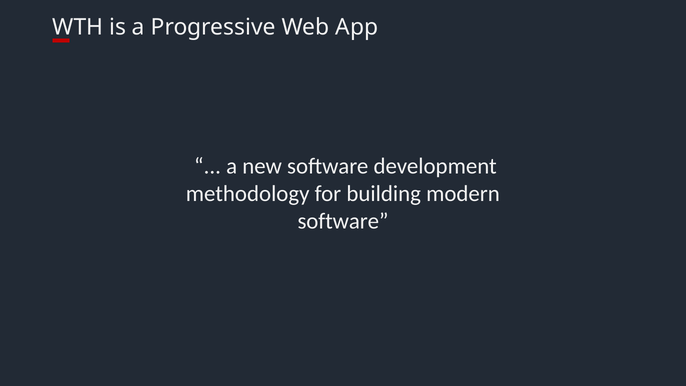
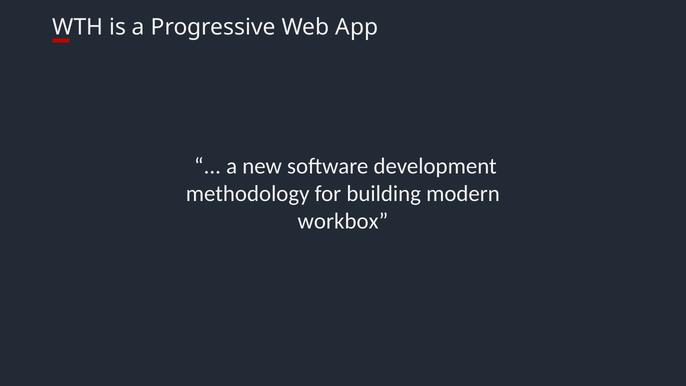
software at (343, 221): software -> workbox
